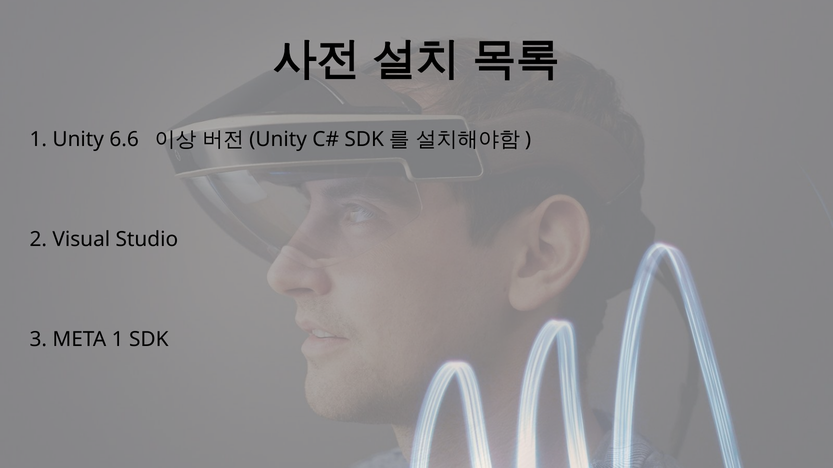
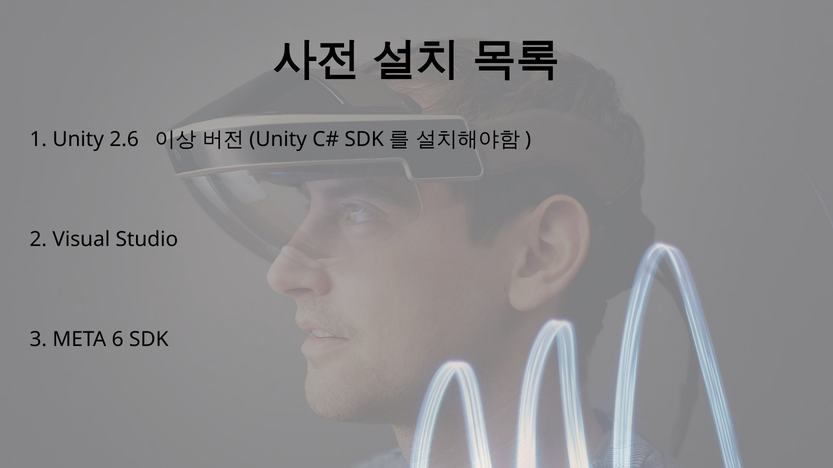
6.6: 6.6 -> 2.6
META 1: 1 -> 6
